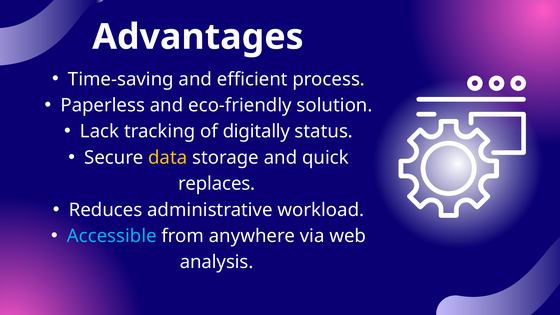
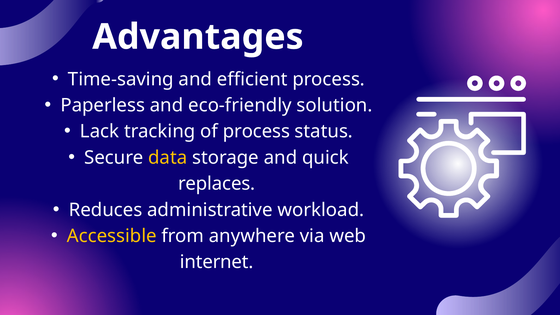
of digitally: digitally -> process
Accessible colour: light blue -> yellow
analysis: analysis -> internet
